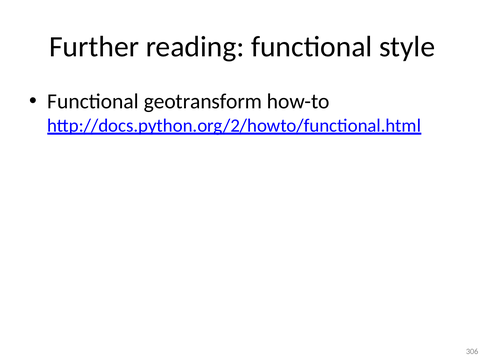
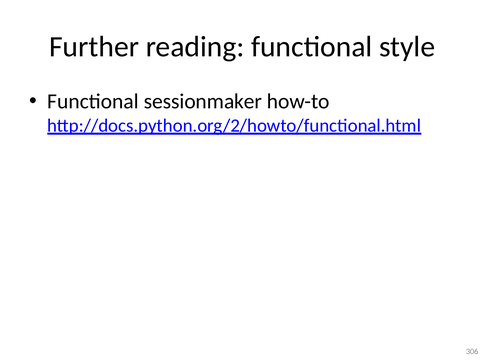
geotransform: geotransform -> sessionmaker
